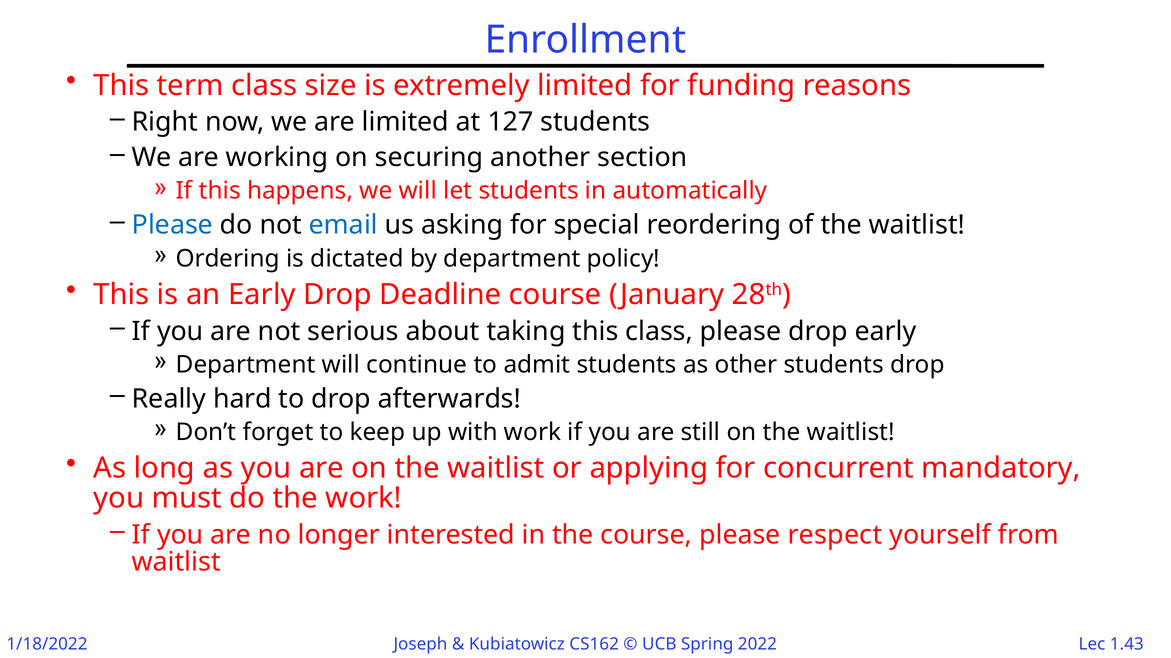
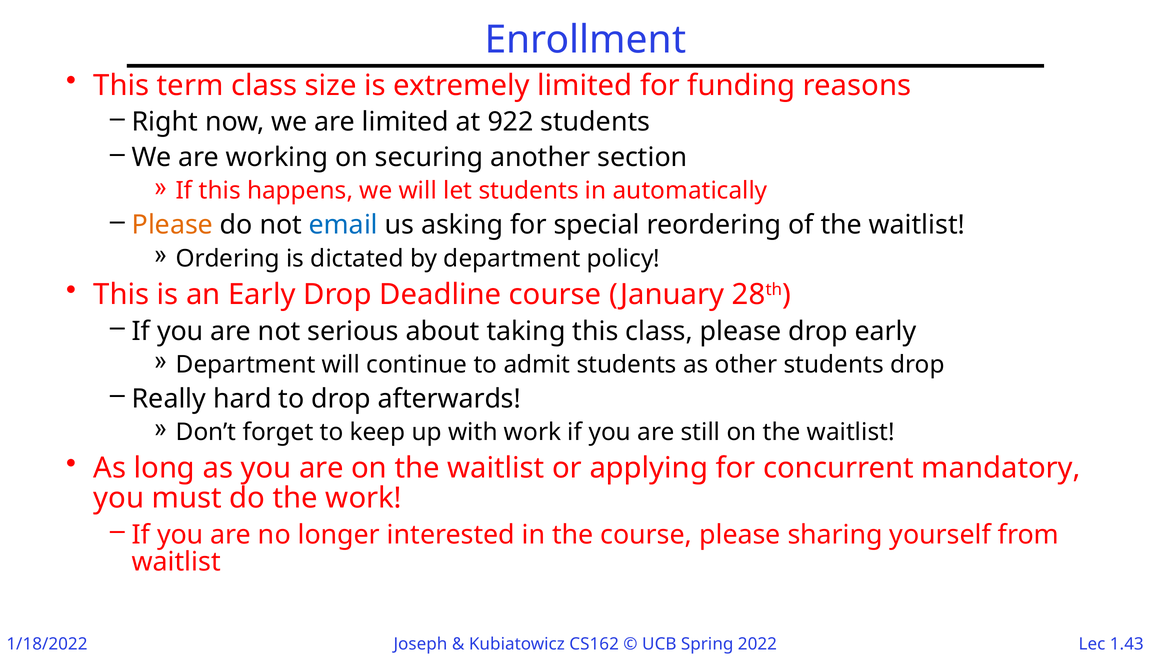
127: 127 -> 922
Please at (172, 225) colour: blue -> orange
respect: respect -> sharing
